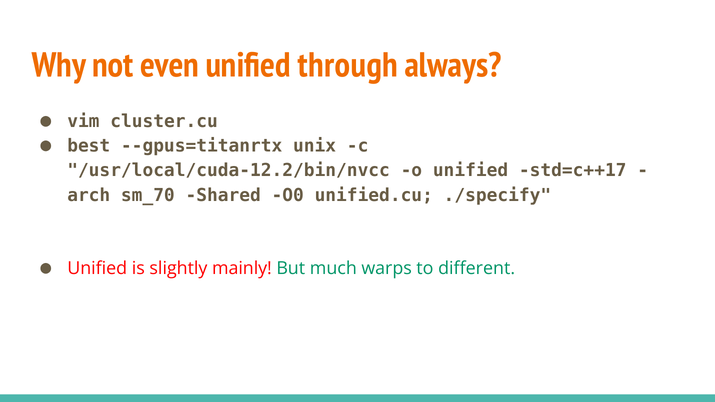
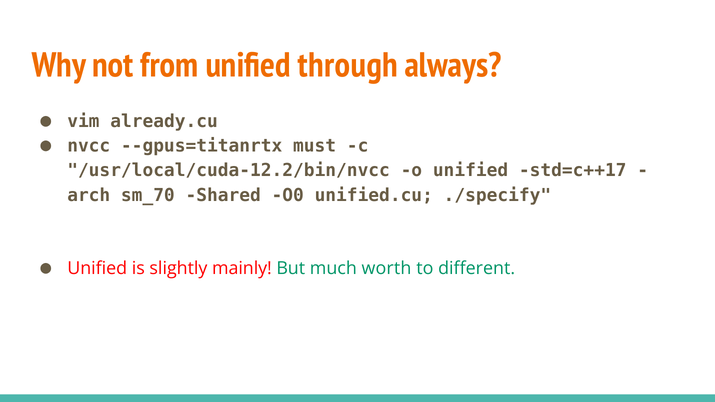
even: even -> from
cluster.cu: cluster.cu -> already.cu
best: best -> nvcc
unix: unix -> must
warps: warps -> worth
